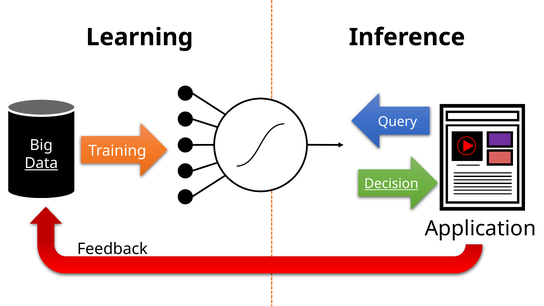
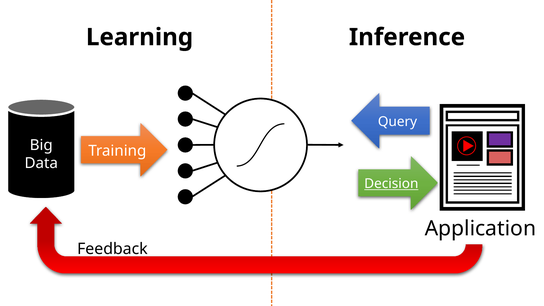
Data underline: present -> none
